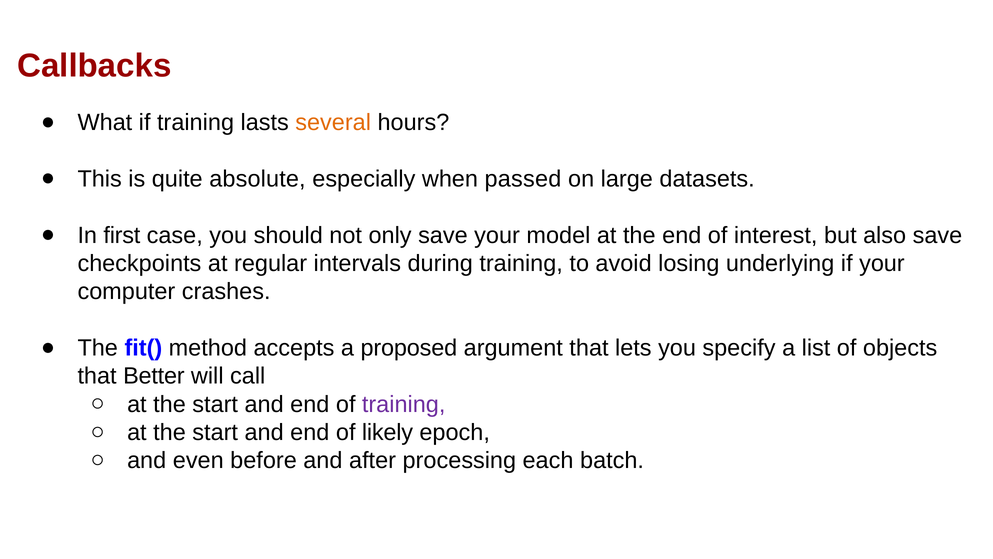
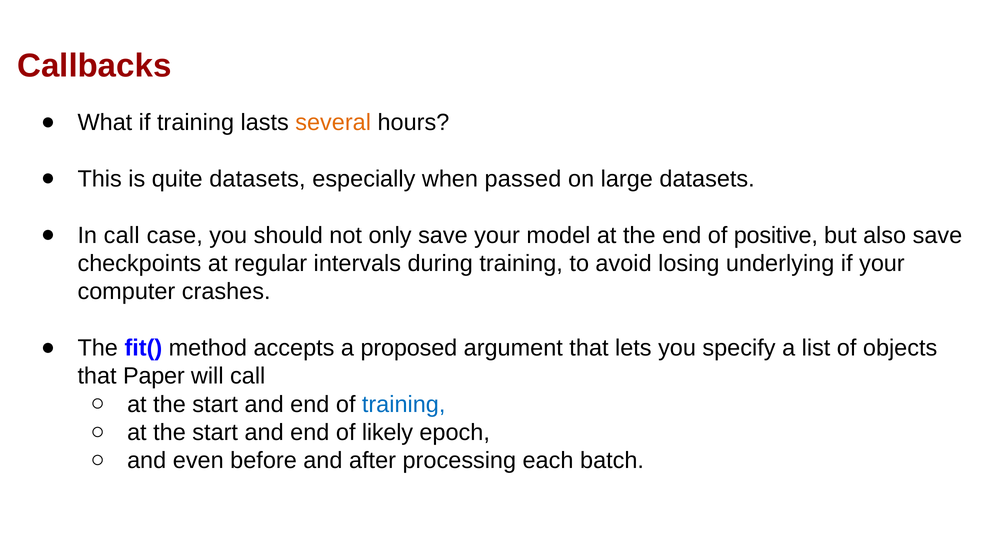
quite absolute: absolute -> datasets
In first: first -> call
interest: interest -> positive
Better: Better -> Paper
training at (404, 404) colour: purple -> blue
